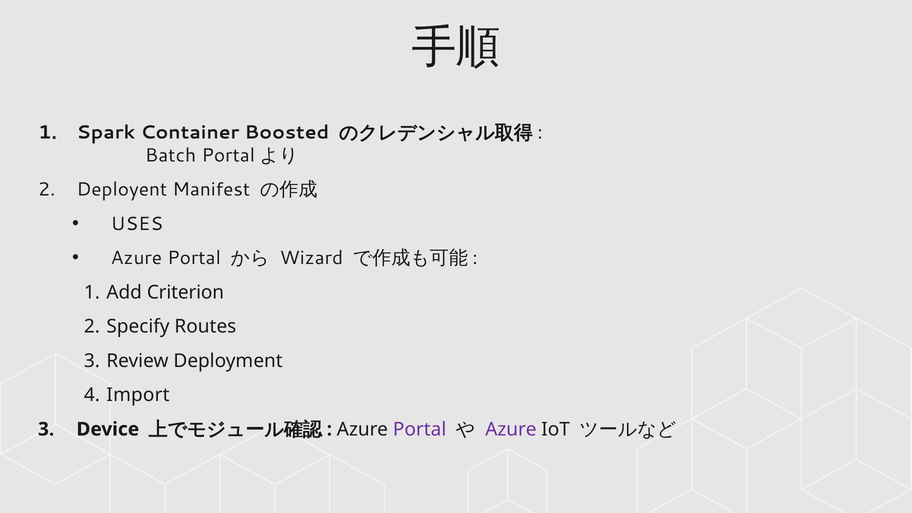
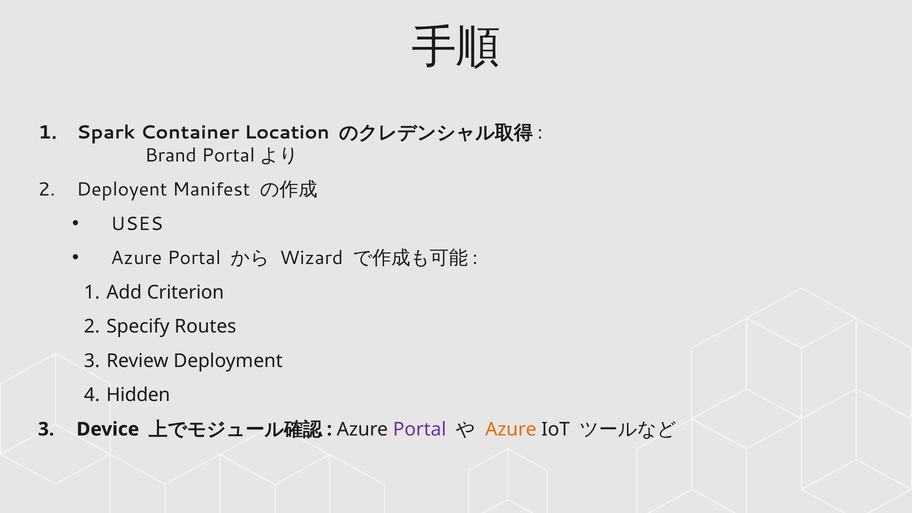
Boosted: Boosted -> Location
Batch: Batch -> Brand
Import: Import -> Hidden
Azure at (511, 429) colour: purple -> orange
